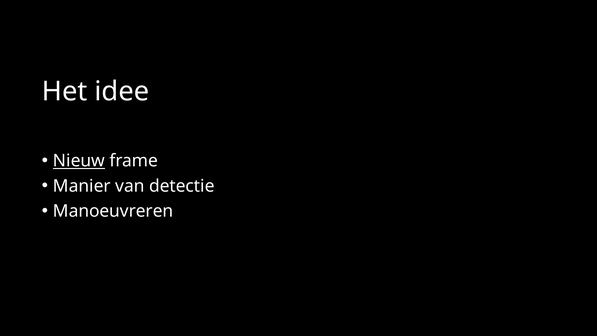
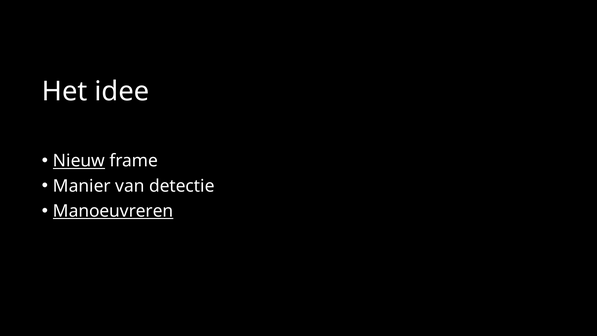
Manoeuvreren underline: none -> present
